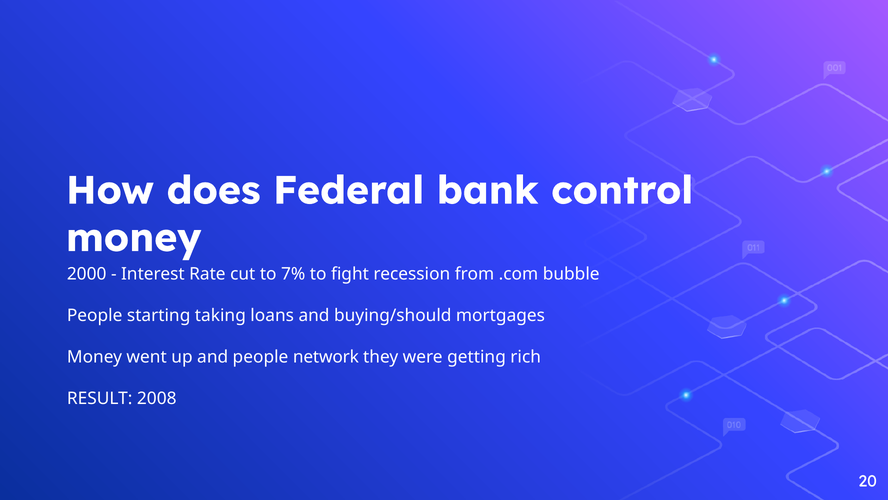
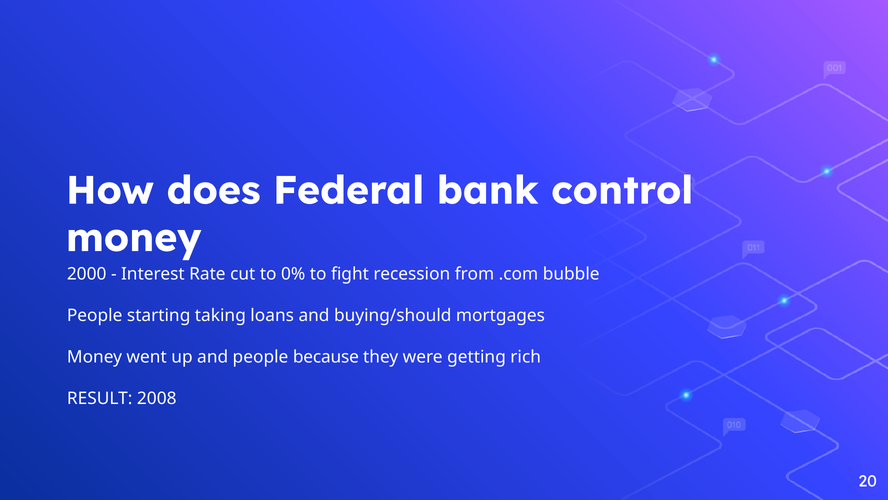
7%: 7% -> 0%
network: network -> because
